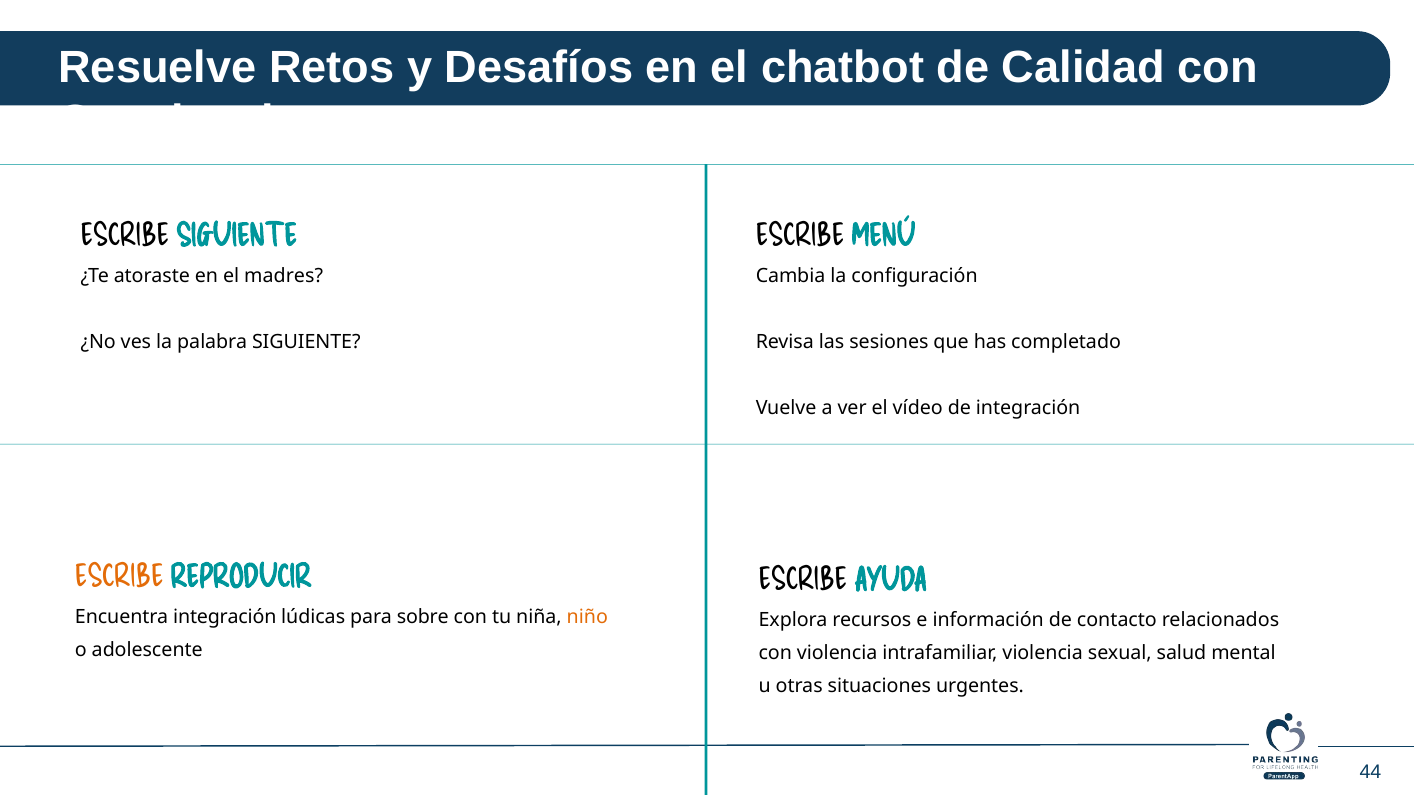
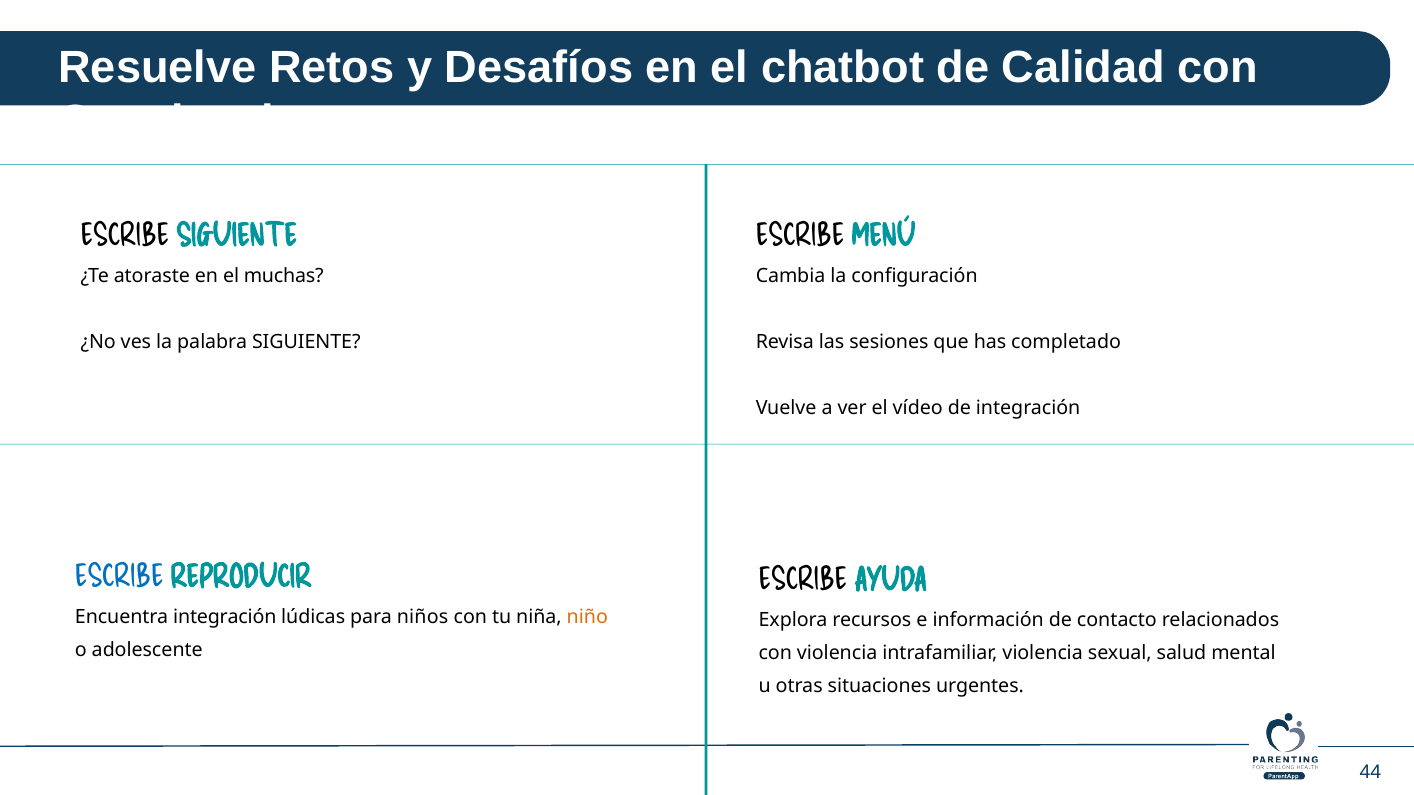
madres: madres -> muchas
ESCRIBE at (119, 577) colour: orange -> blue
sobre: sobre -> niños
